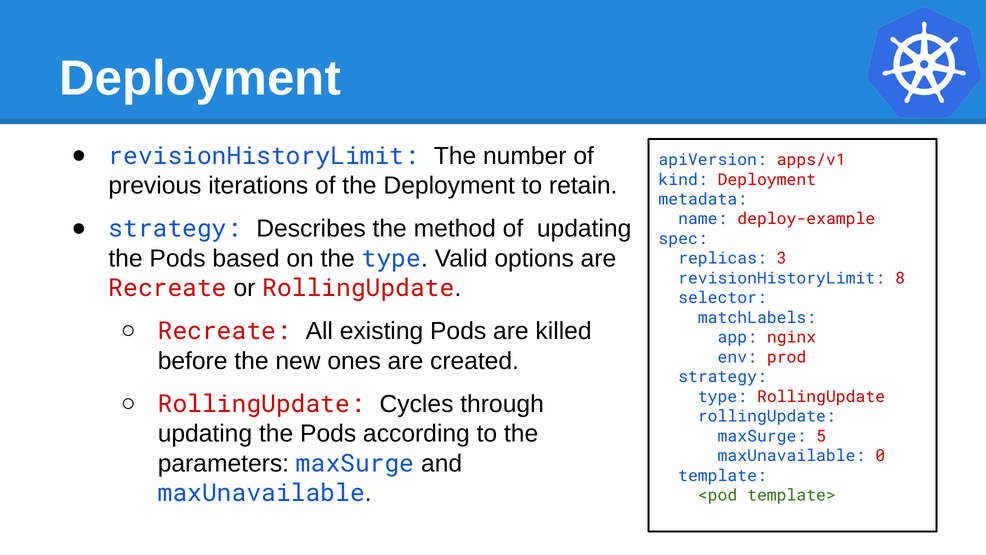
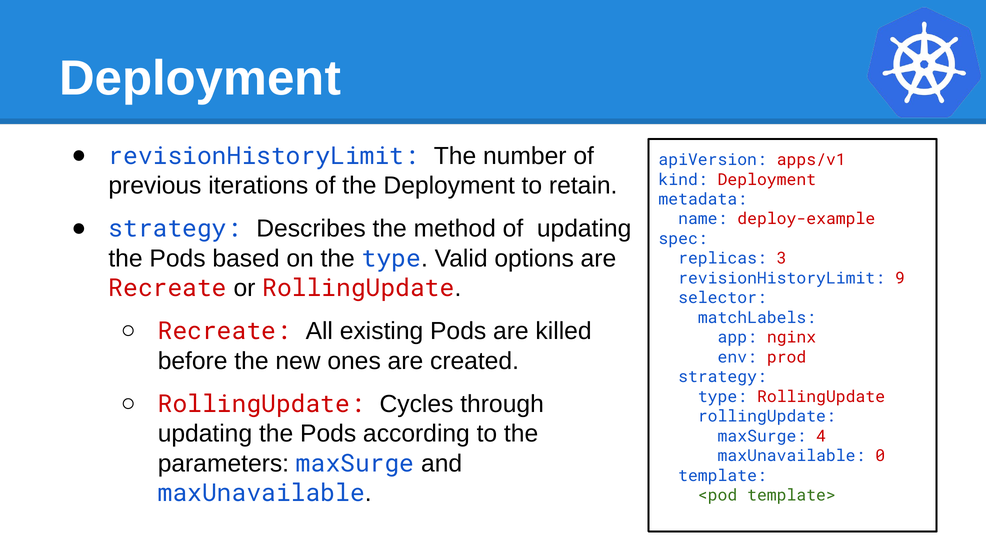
8: 8 -> 9
5: 5 -> 4
